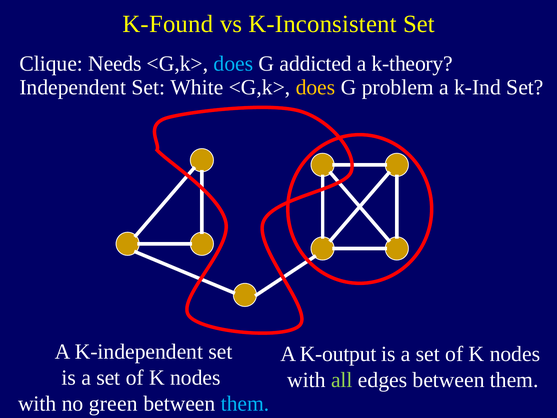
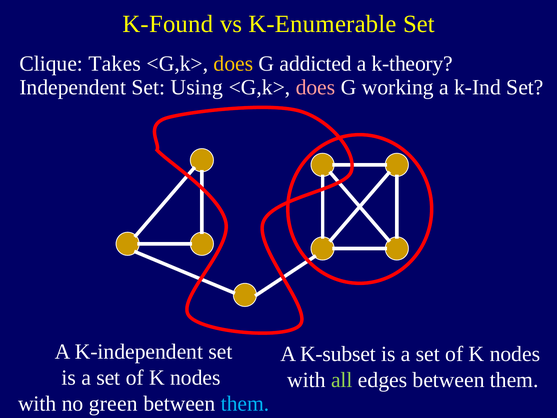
K-Inconsistent: K-Inconsistent -> K-Enumerable
Needs: Needs -> Takes
does at (233, 64) colour: light blue -> yellow
White: White -> Using
does at (316, 87) colour: yellow -> pink
problem: problem -> working
K-output: K-output -> K-subset
